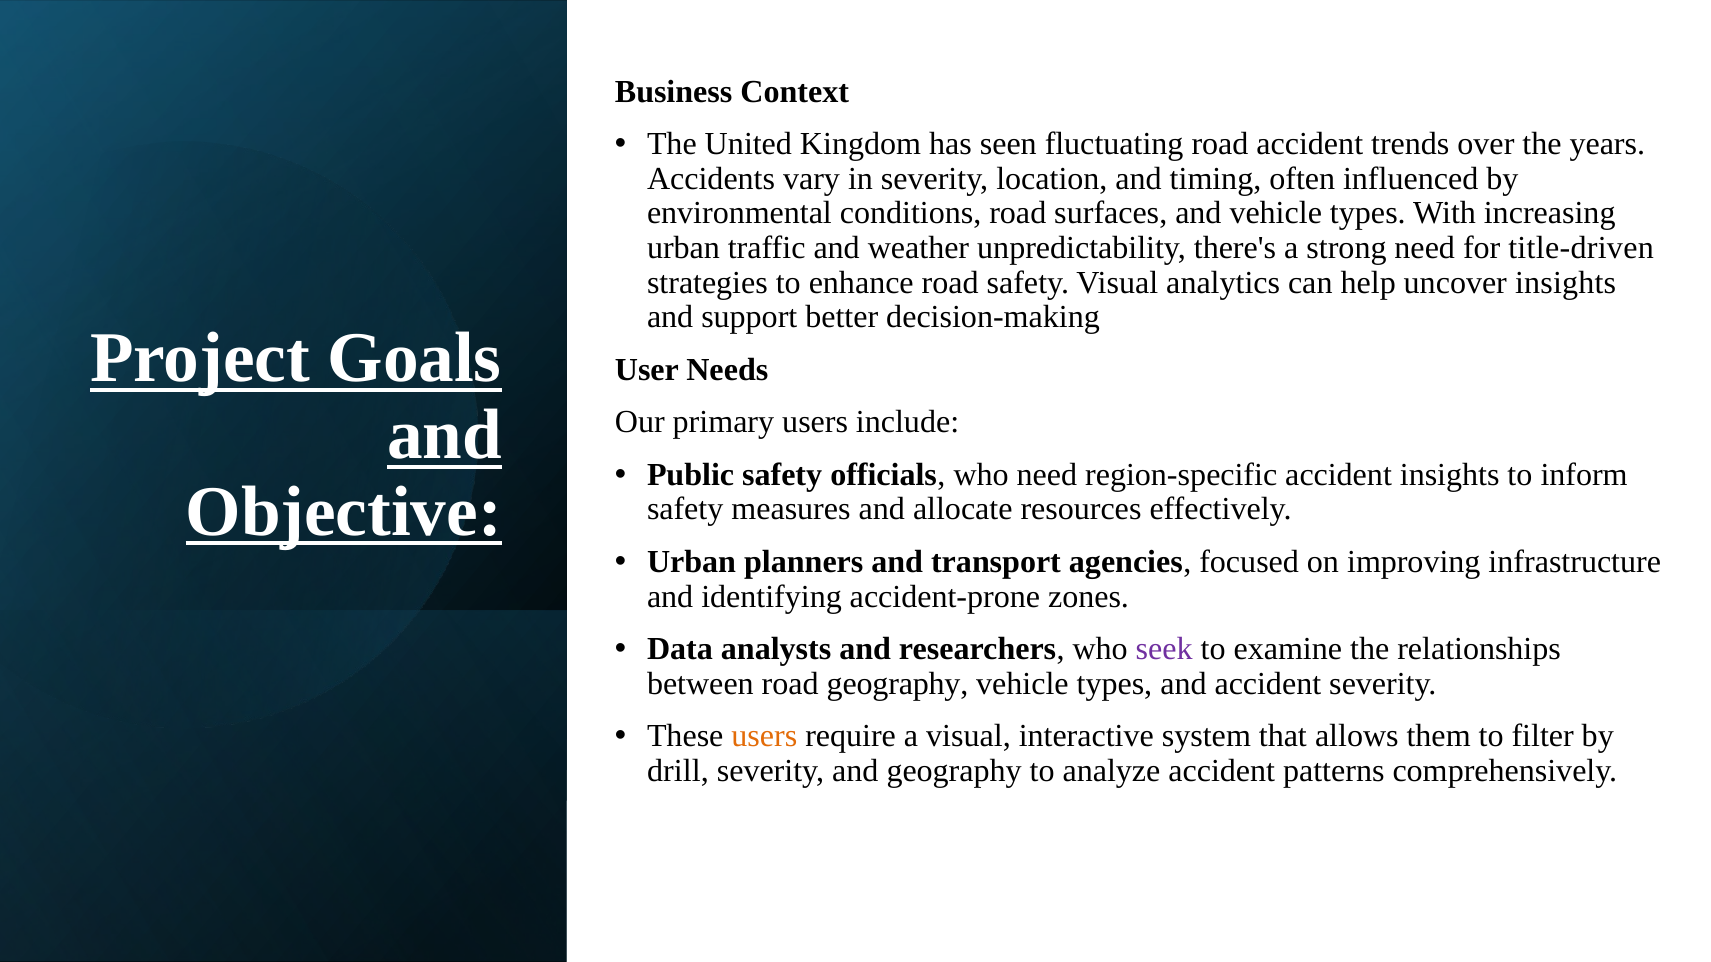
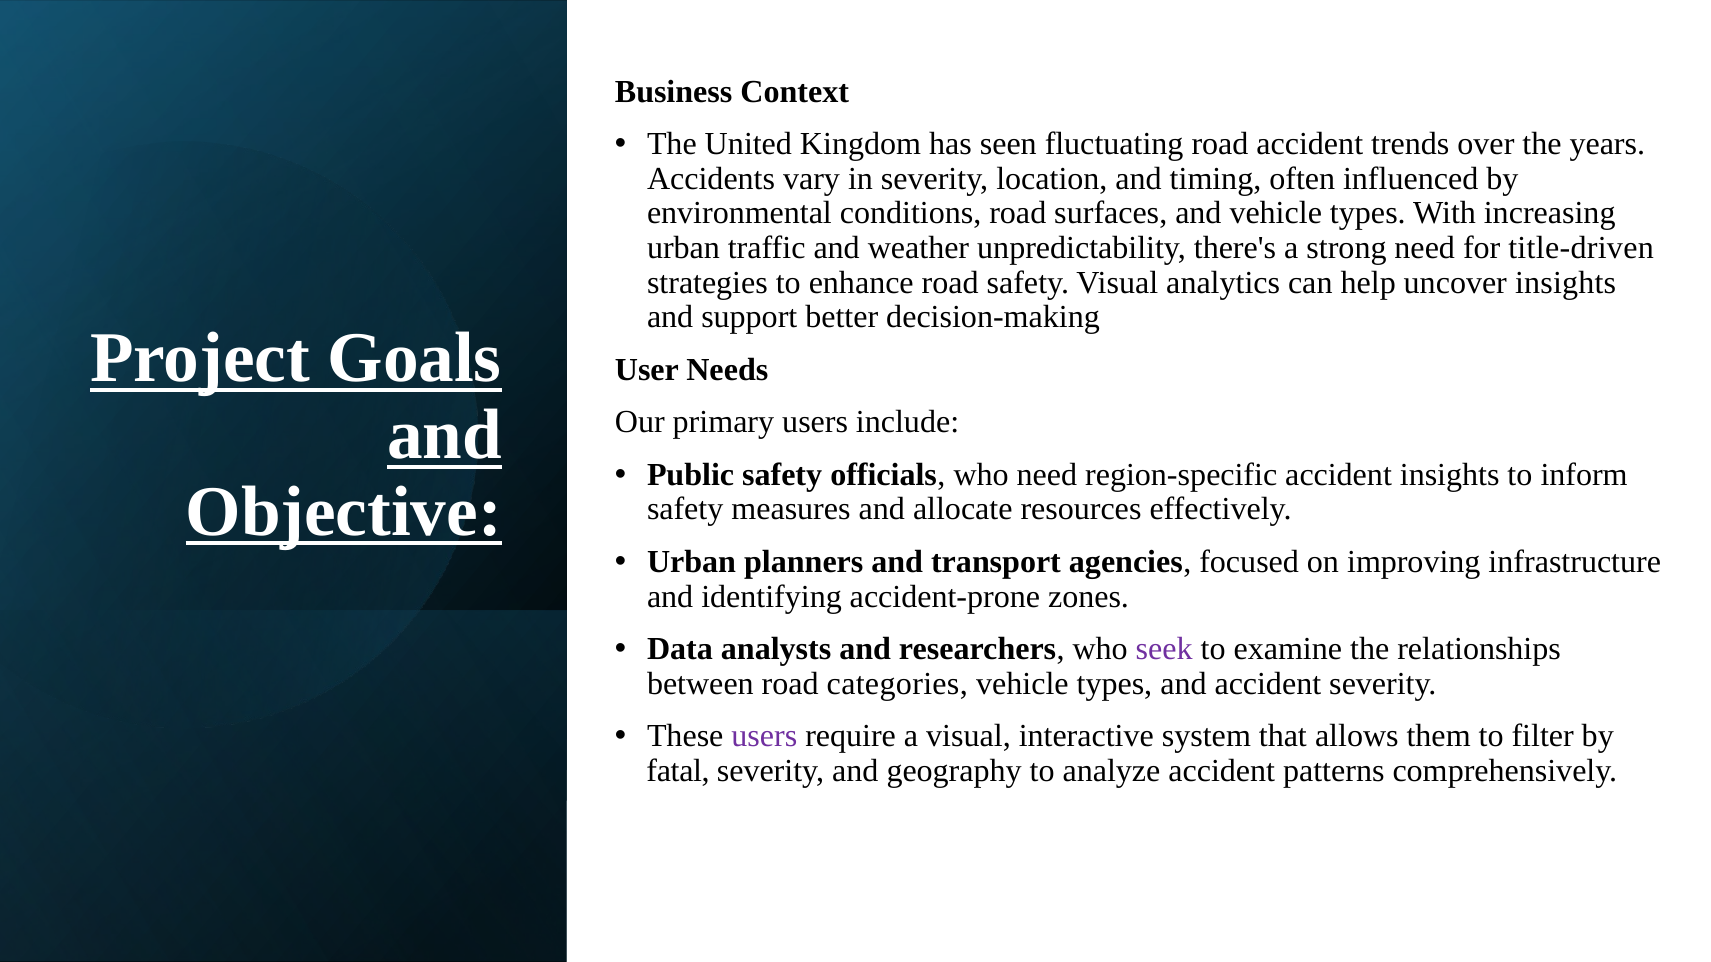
road geography: geography -> categories
users at (764, 736) colour: orange -> purple
drill: drill -> fatal
